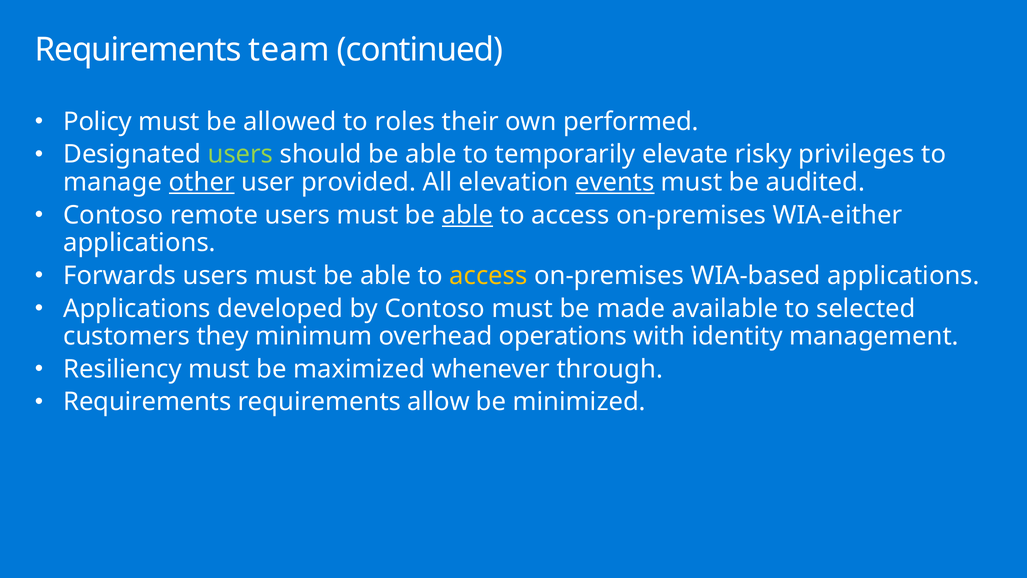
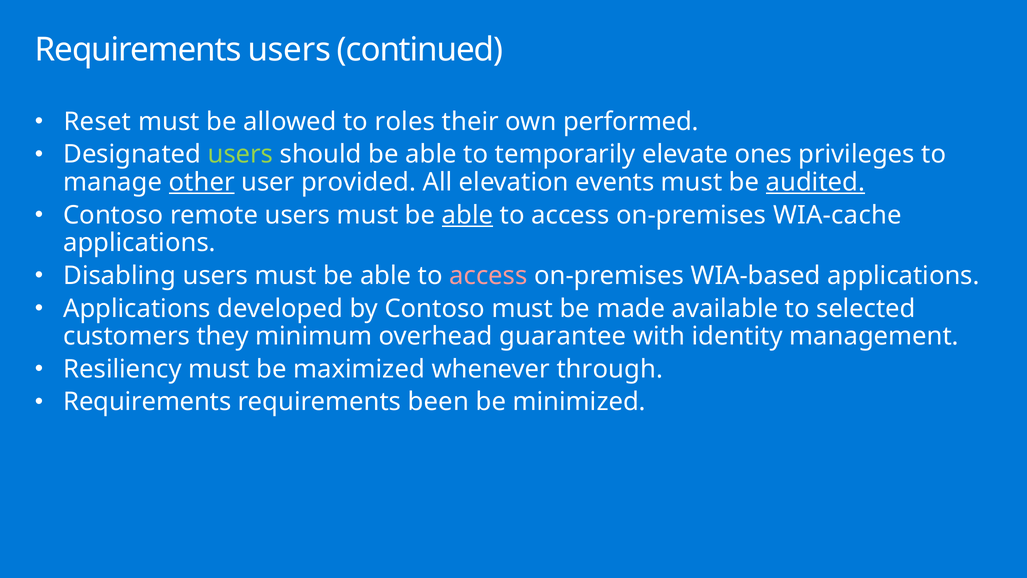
Requirements team: team -> users
Policy: Policy -> Reset
risky: risky -> ones
events underline: present -> none
audited underline: none -> present
WIA-either: WIA-either -> WIA-cache
Forwards: Forwards -> Disabling
access at (488, 276) colour: yellow -> pink
operations: operations -> guarantee
allow: allow -> been
